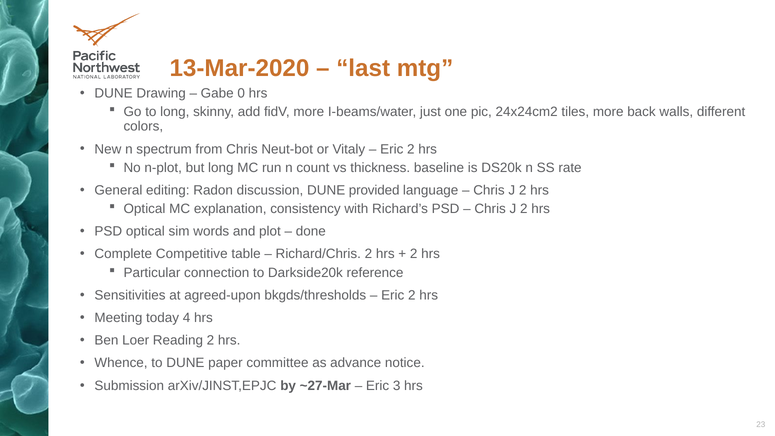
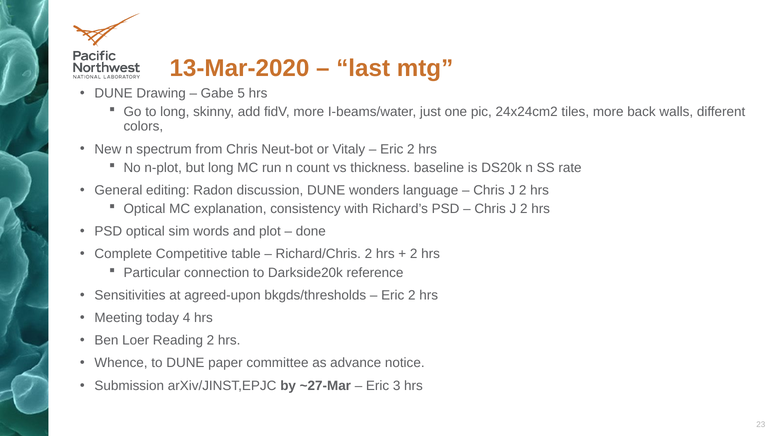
0: 0 -> 5
provided: provided -> wonders
